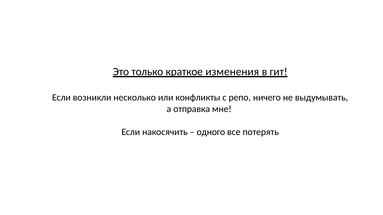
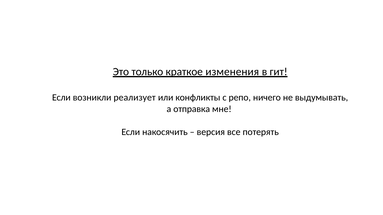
несколько: несколько -> реализует
одного: одного -> версия
